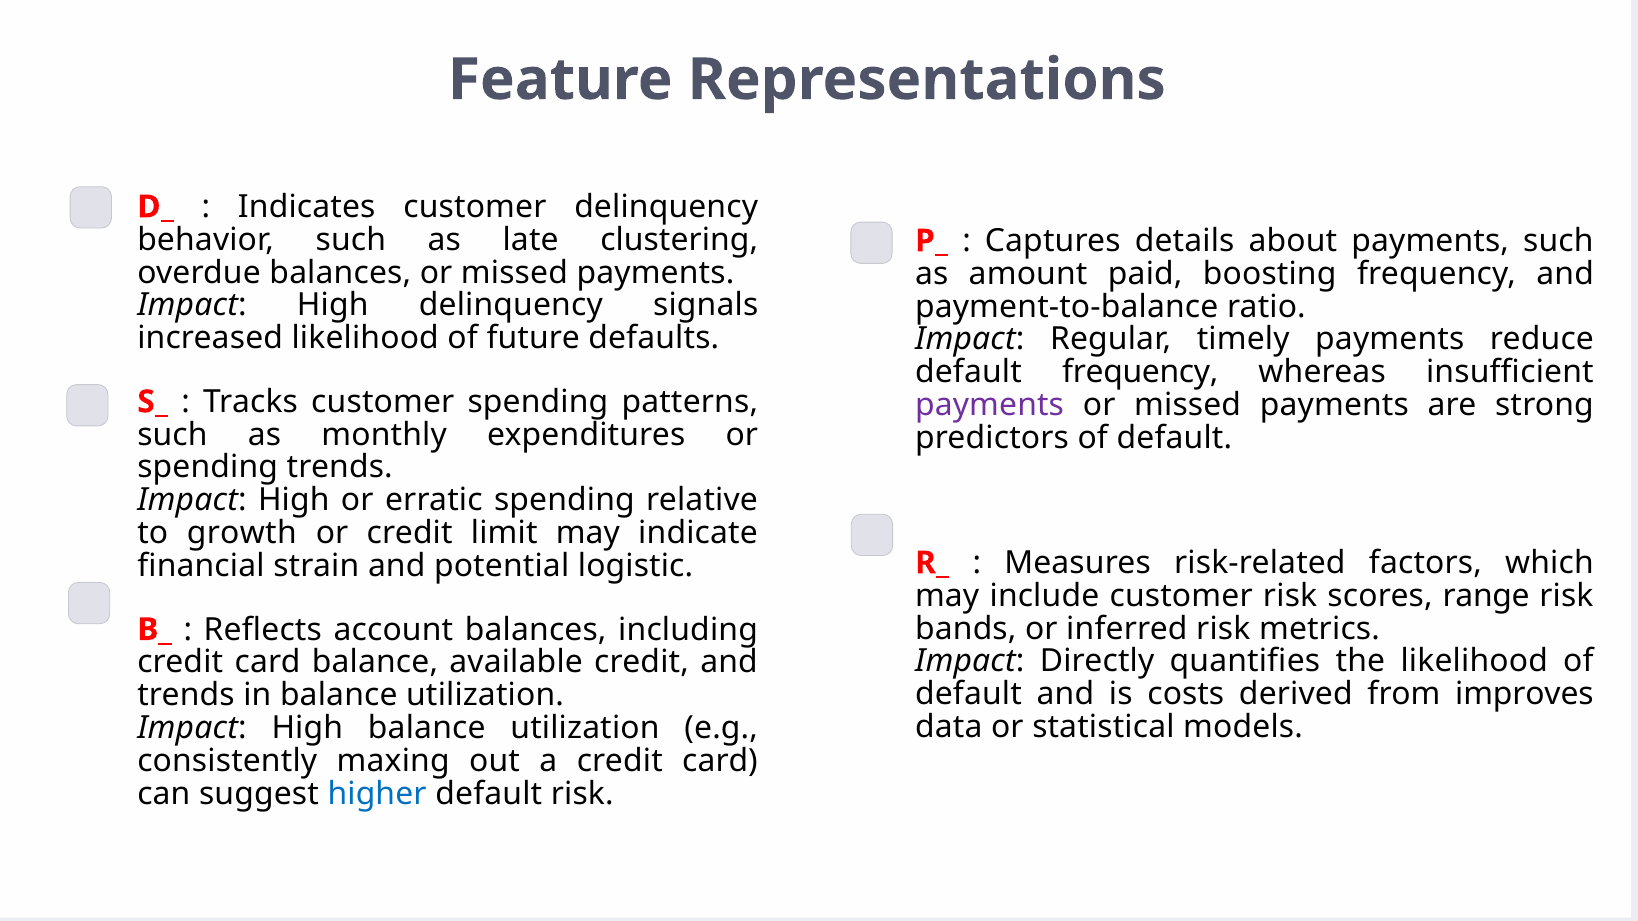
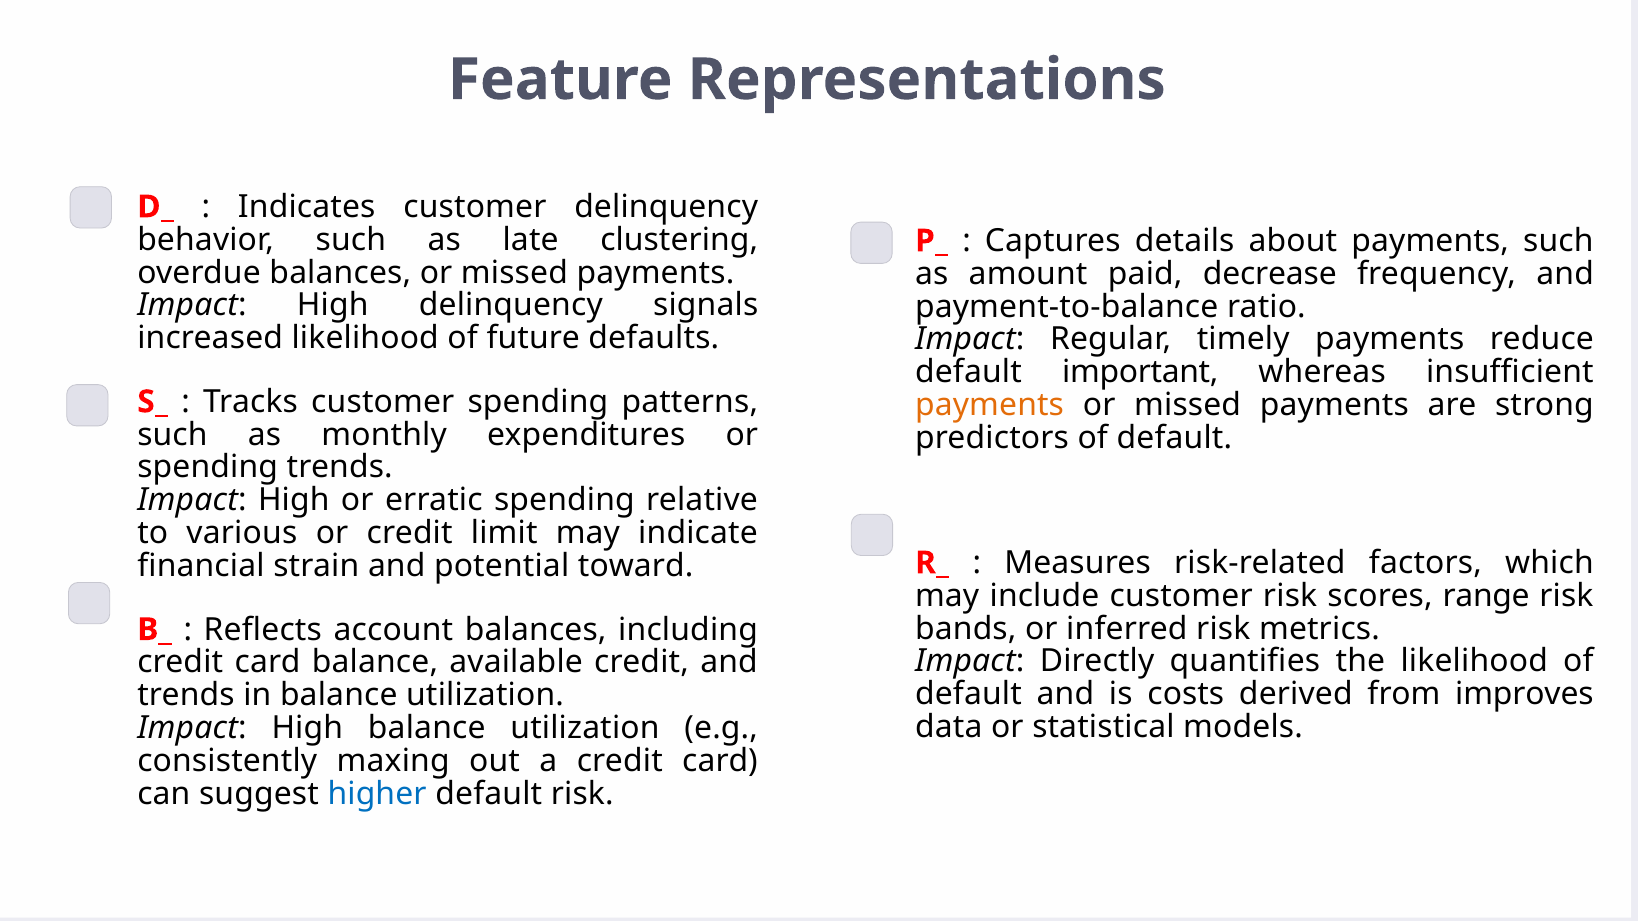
boosting: boosting -> decrease
default frequency: frequency -> important
payments at (990, 405) colour: purple -> orange
growth: growth -> various
logistic: logistic -> toward
